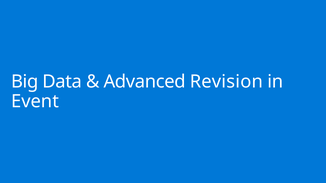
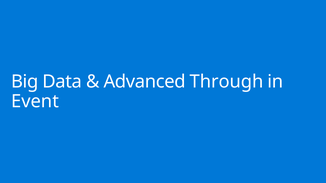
Revision: Revision -> Through
